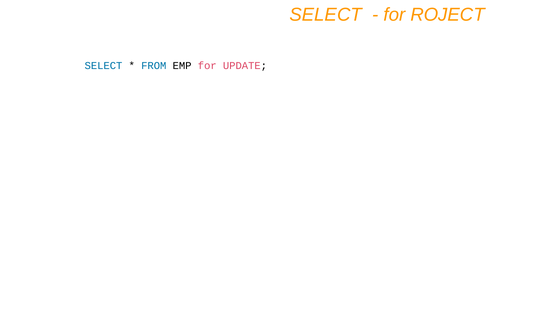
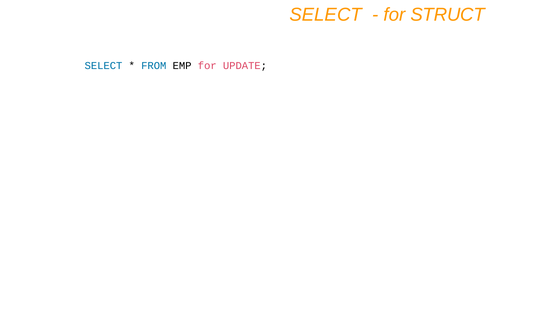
ROJECT: ROJECT -> STRUCT
